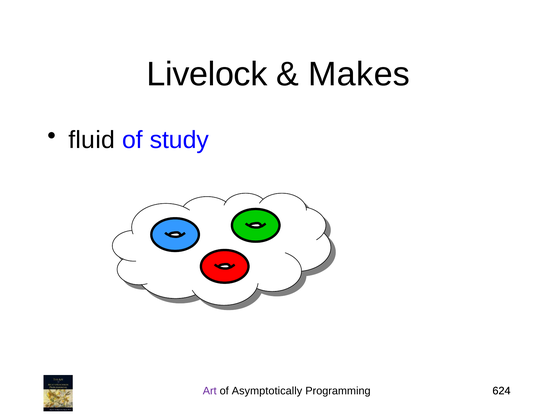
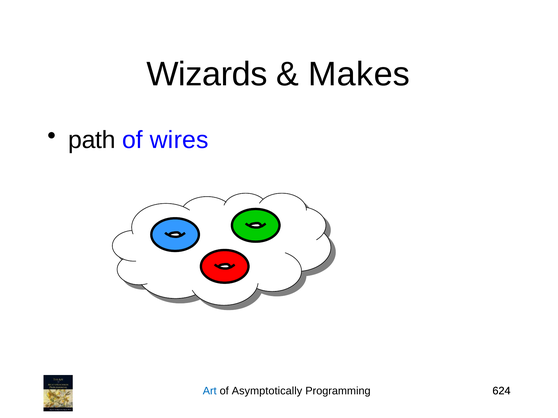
Livelock: Livelock -> Wizards
fluid: fluid -> path
study: study -> wires
Art colour: purple -> blue
